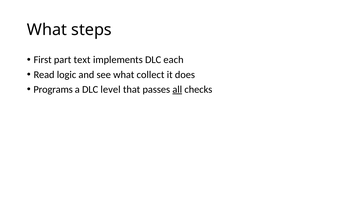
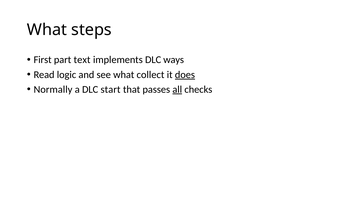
each: each -> ways
does underline: none -> present
Programs: Programs -> Normally
level: level -> start
